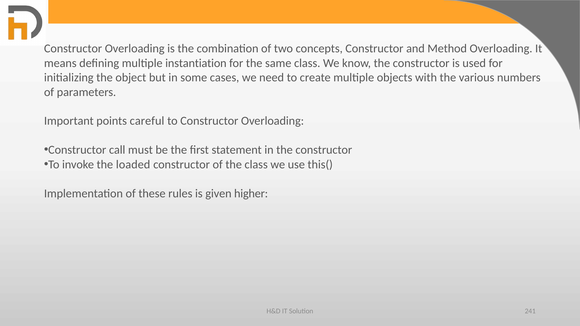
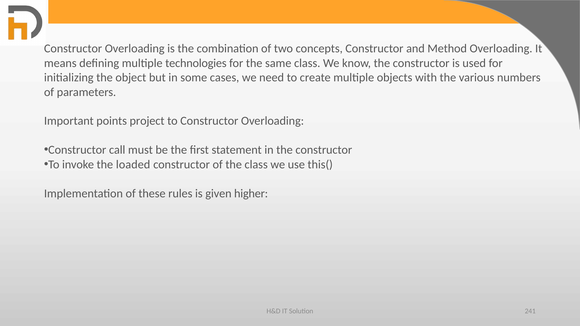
instantiation: instantiation -> technologies
careful: careful -> project
